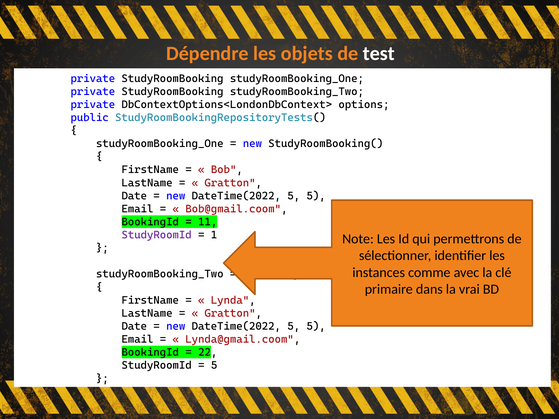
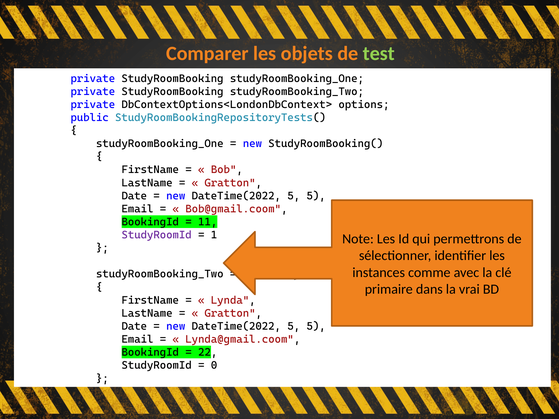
Dépendre: Dépendre -> Comparer
test colour: white -> light green
5 at (214, 366): 5 -> 0
